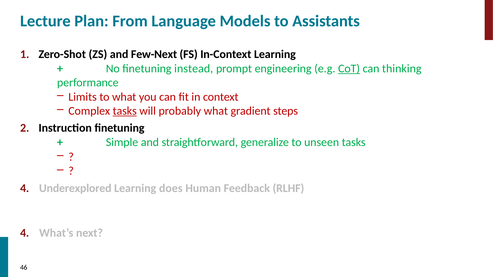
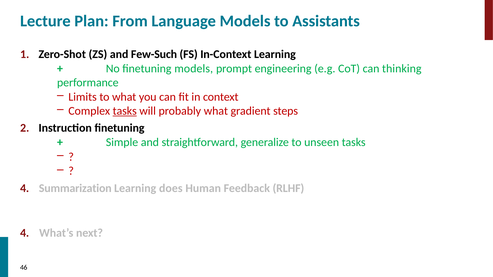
Few-Next: Few-Next -> Few-Such
finetuning instead: instead -> models
CoT underline: present -> none
Underexplored: Underexplored -> Summarization
